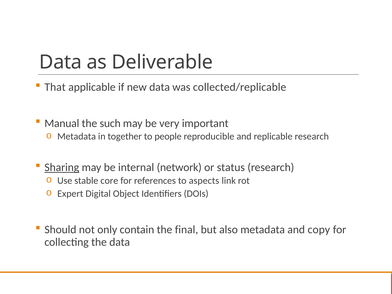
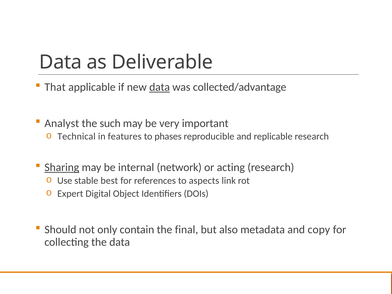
data at (160, 87) underline: none -> present
collected/replicable: collected/replicable -> collected/advantage
Manual: Manual -> Analyst
Metadata at (77, 136): Metadata -> Technical
together: together -> features
people: people -> phases
status: status -> acting
core: core -> best
